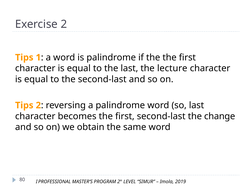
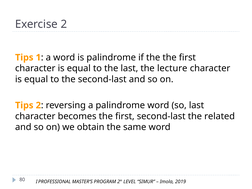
change: change -> related
